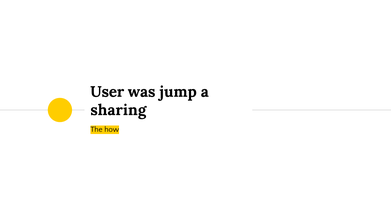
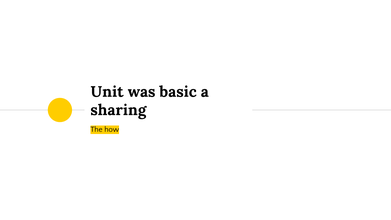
User: User -> Unit
jump: jump -> basic
